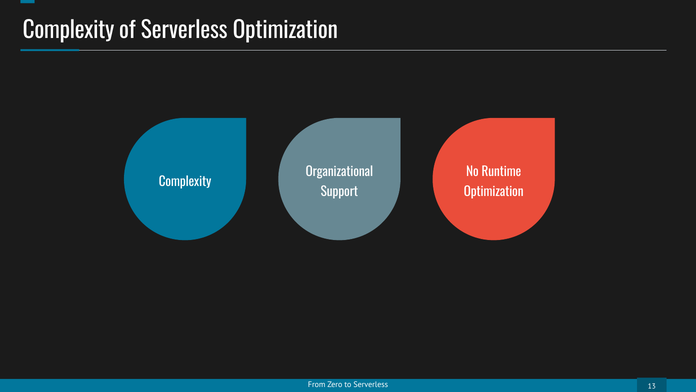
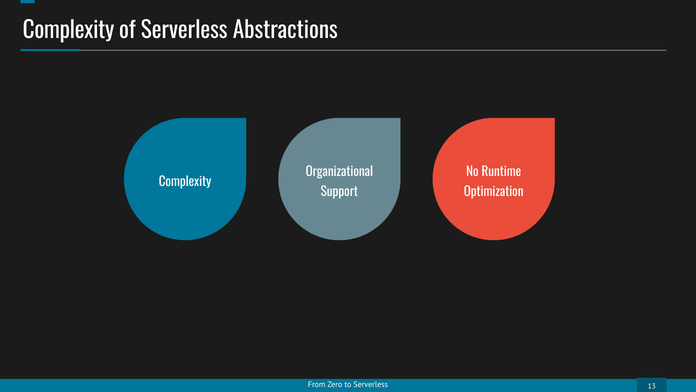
Serverless Optimization: Optimization -> Abstractions
